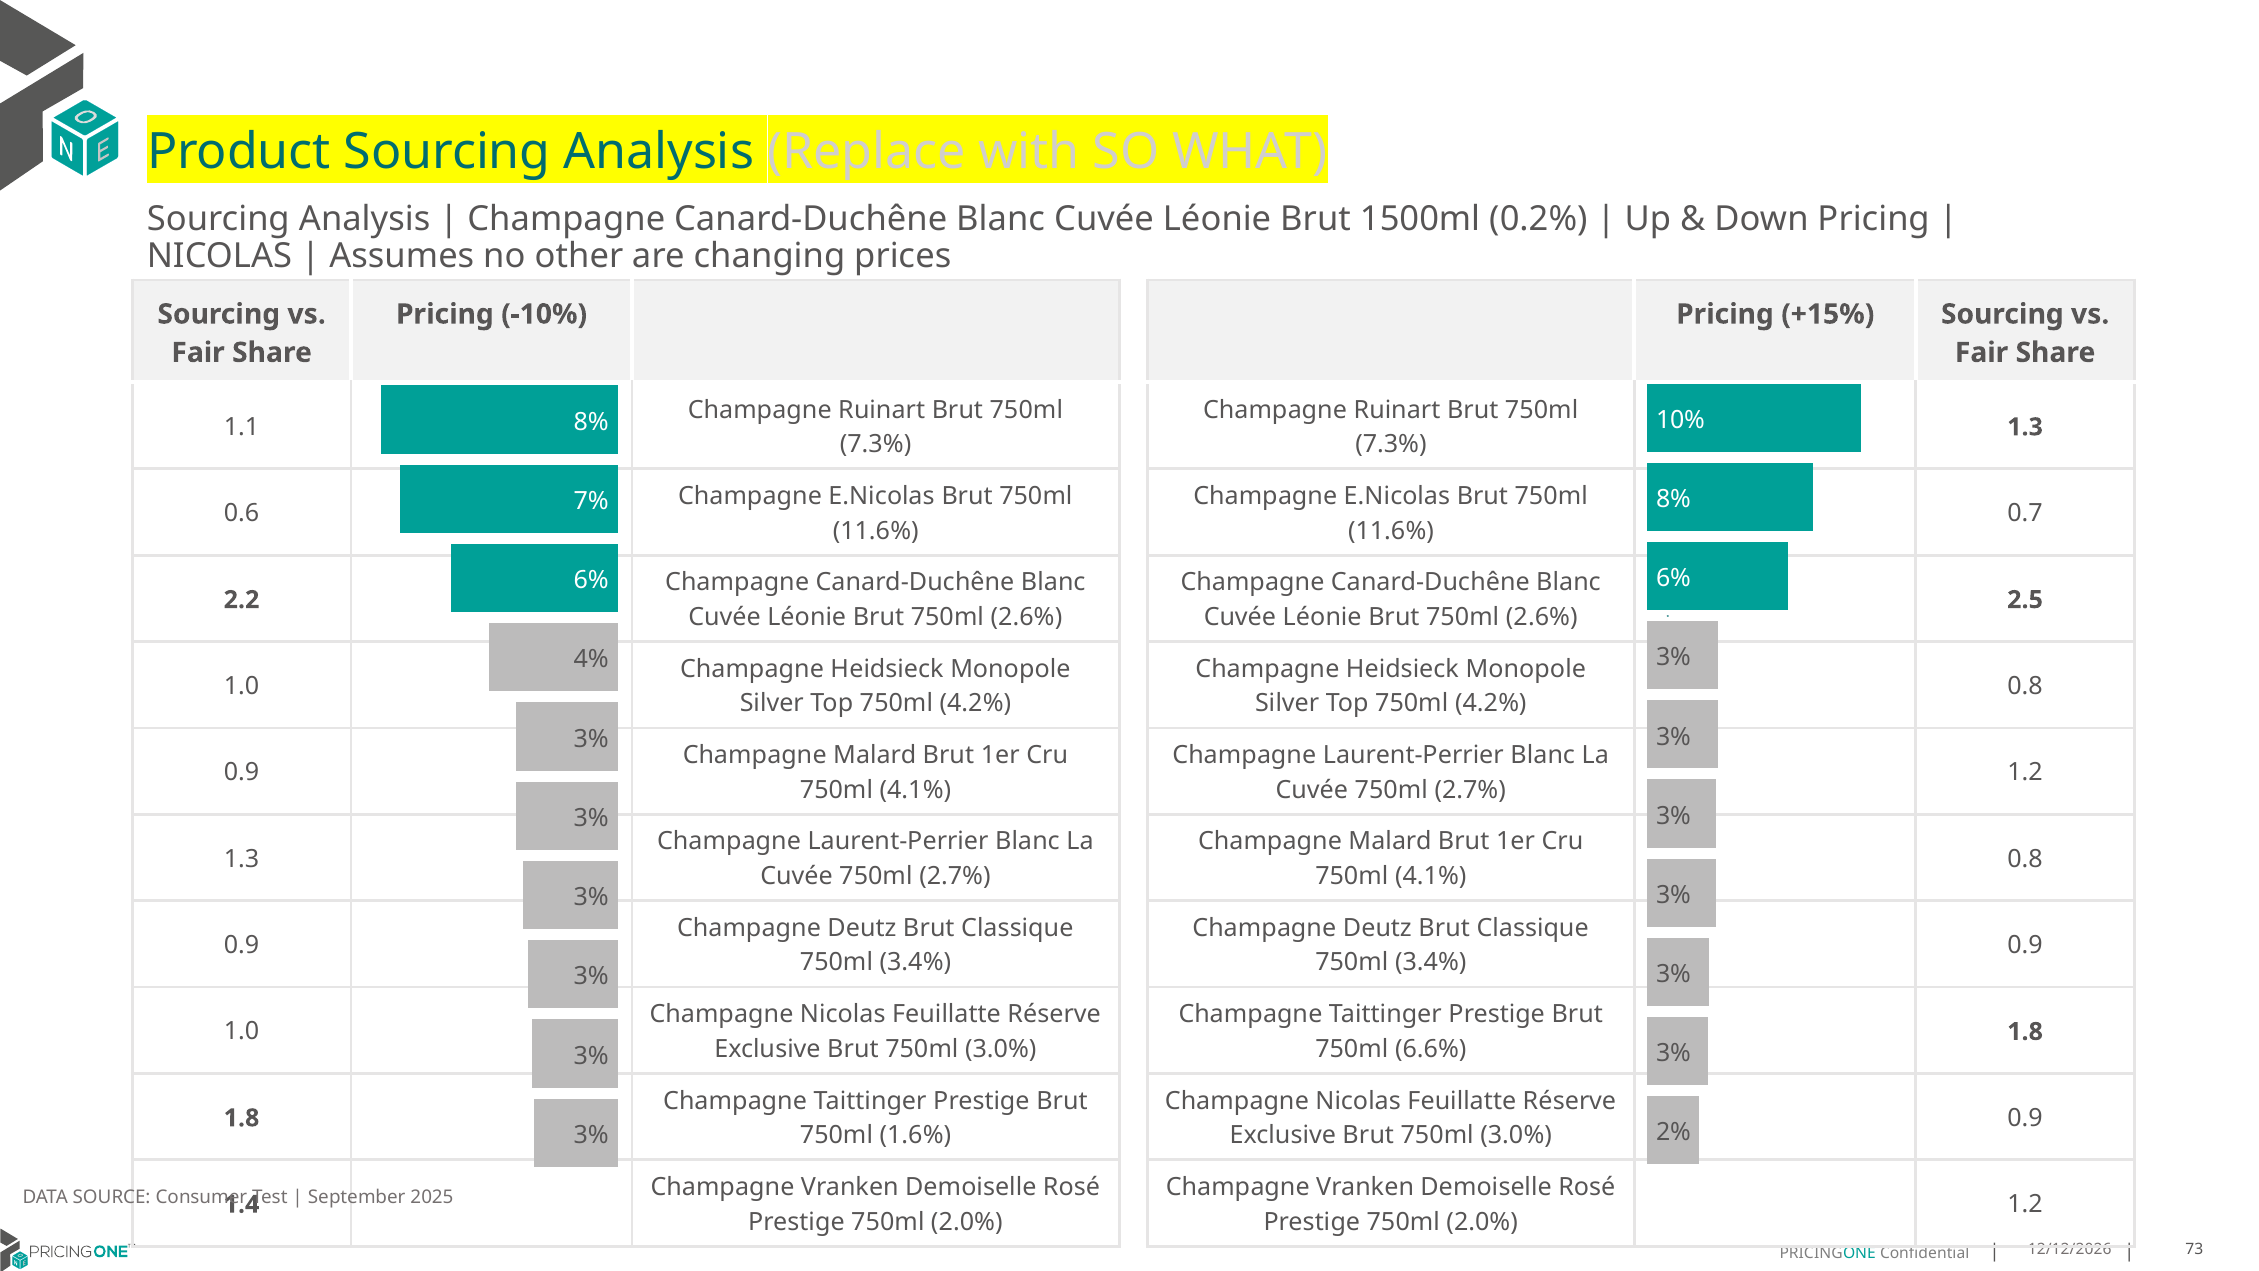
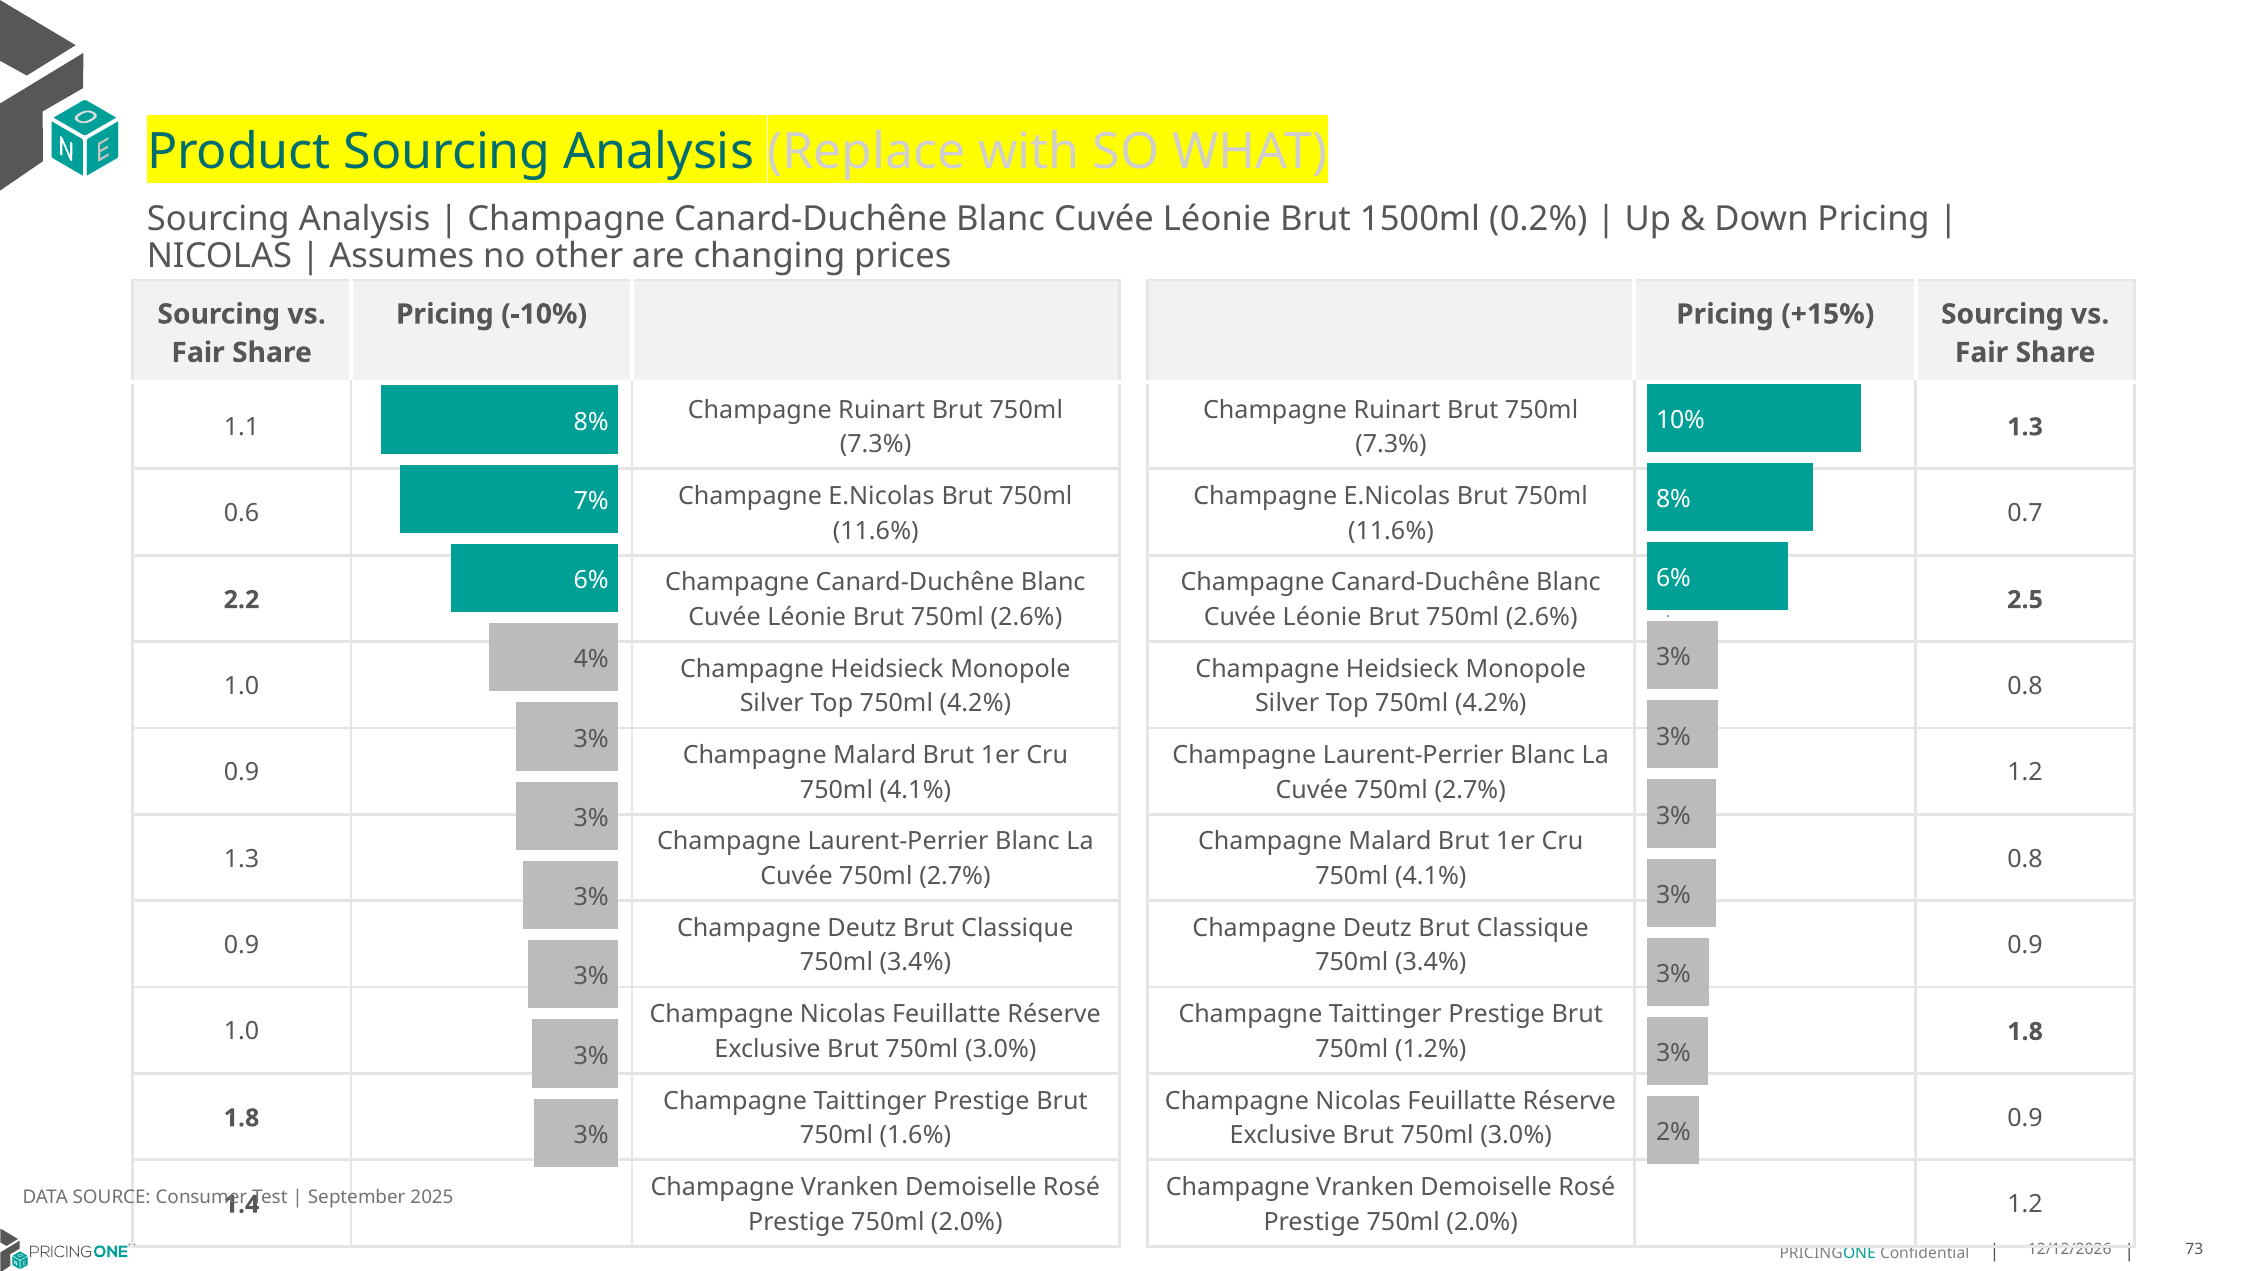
6.6%: 6.6% -> 1.2%
